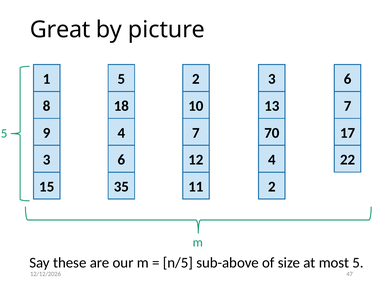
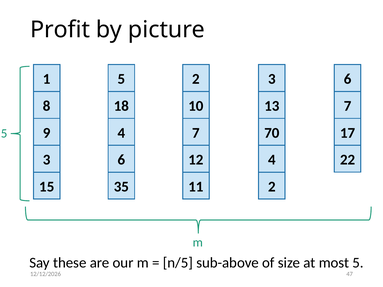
Great: Great -> Profit
